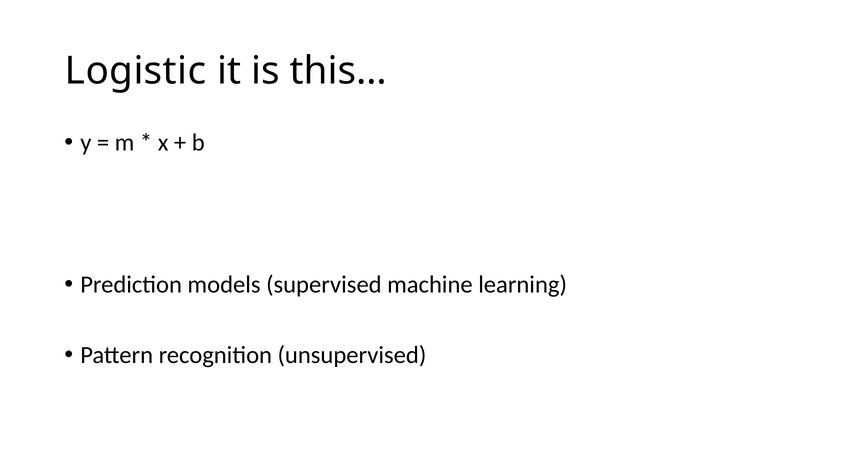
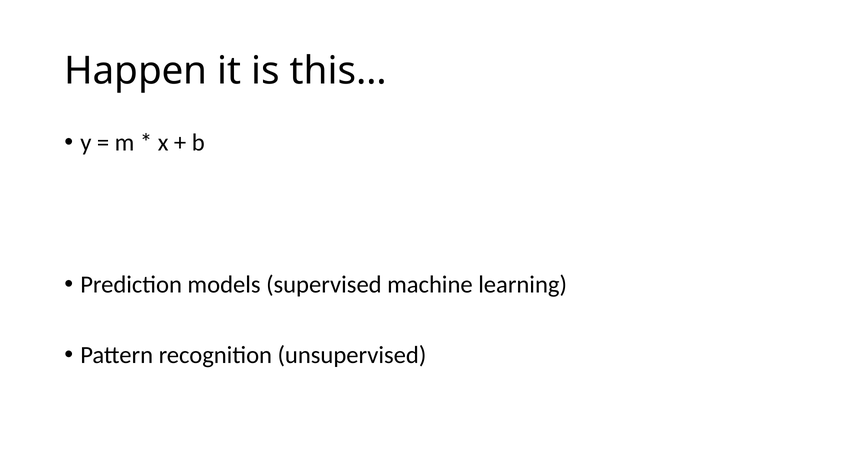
Logistic: Logistic -> Happen
